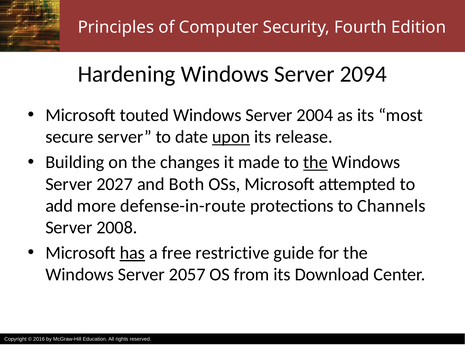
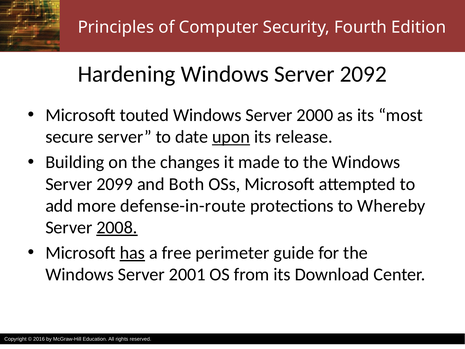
2094: 2094 -> 2092
2004: 2004 -> 2000
the at (315, 162) underline: present -> none
2027: 2027 -> 2099
Channels: Channels -> Whereby
2008 underline: none -> present
restrictive: restrictive -> perimeter
2057: 2057 -> 2001
